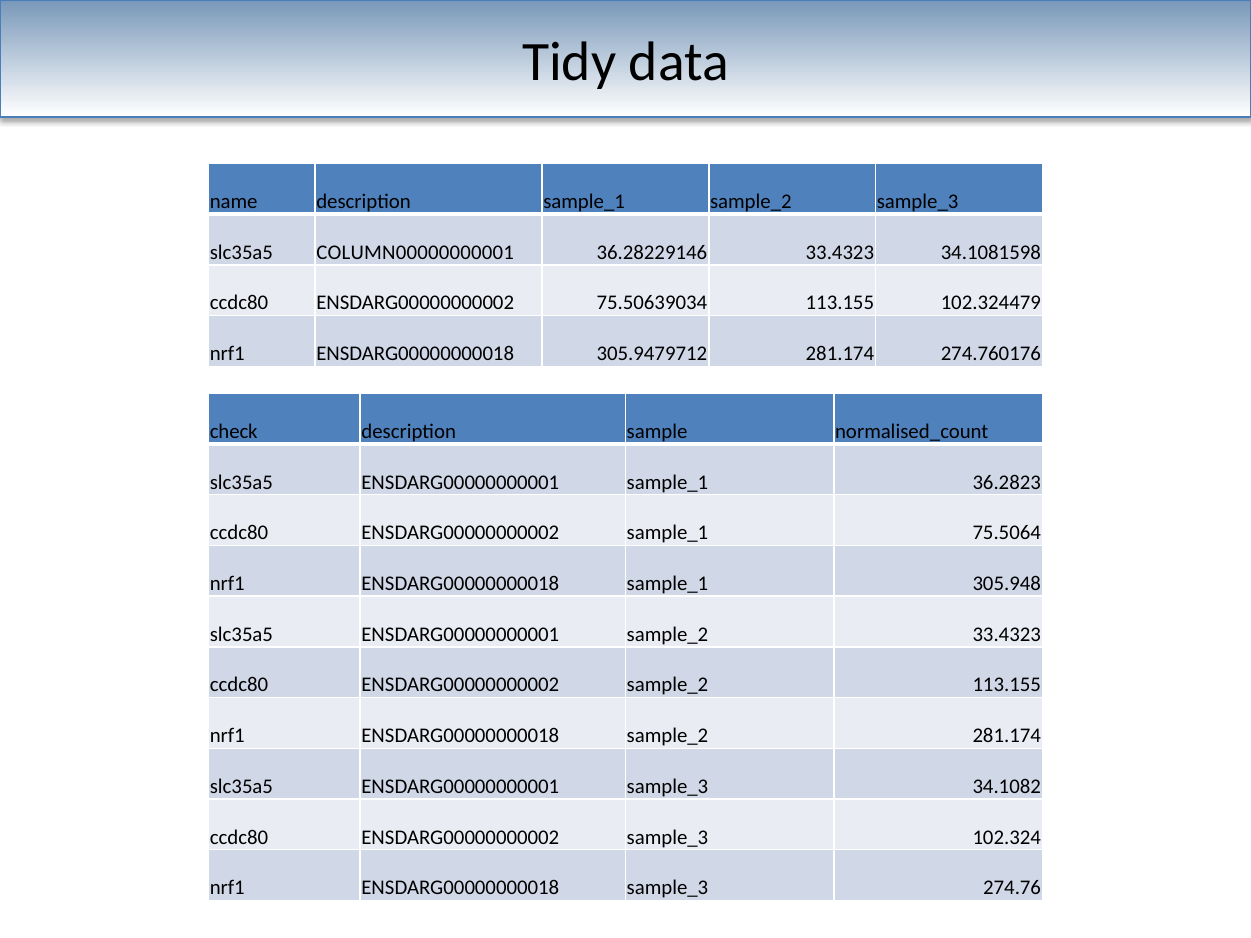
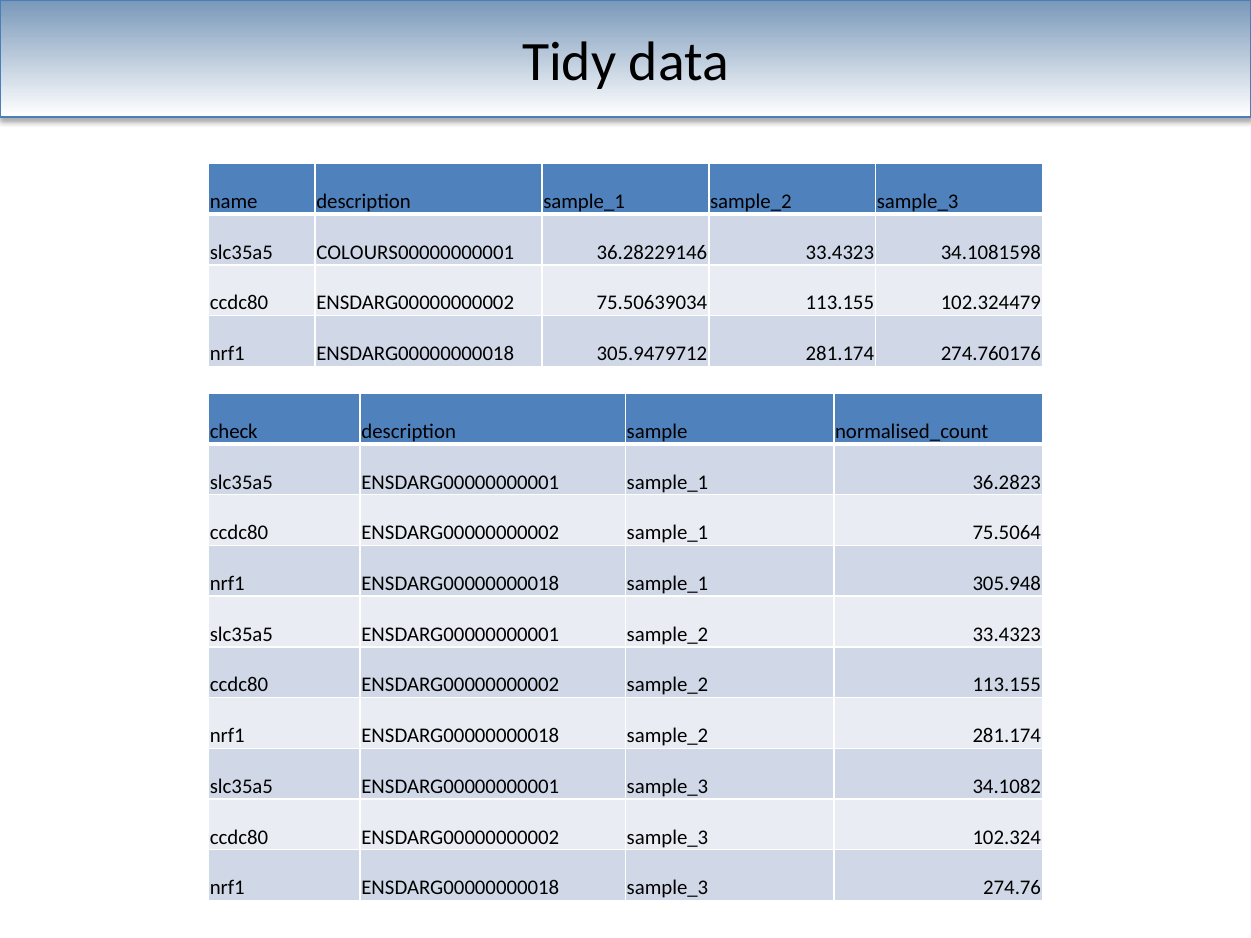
COLUMN00000000001: COLUMN00000000001 -> COLOURS00000000001
